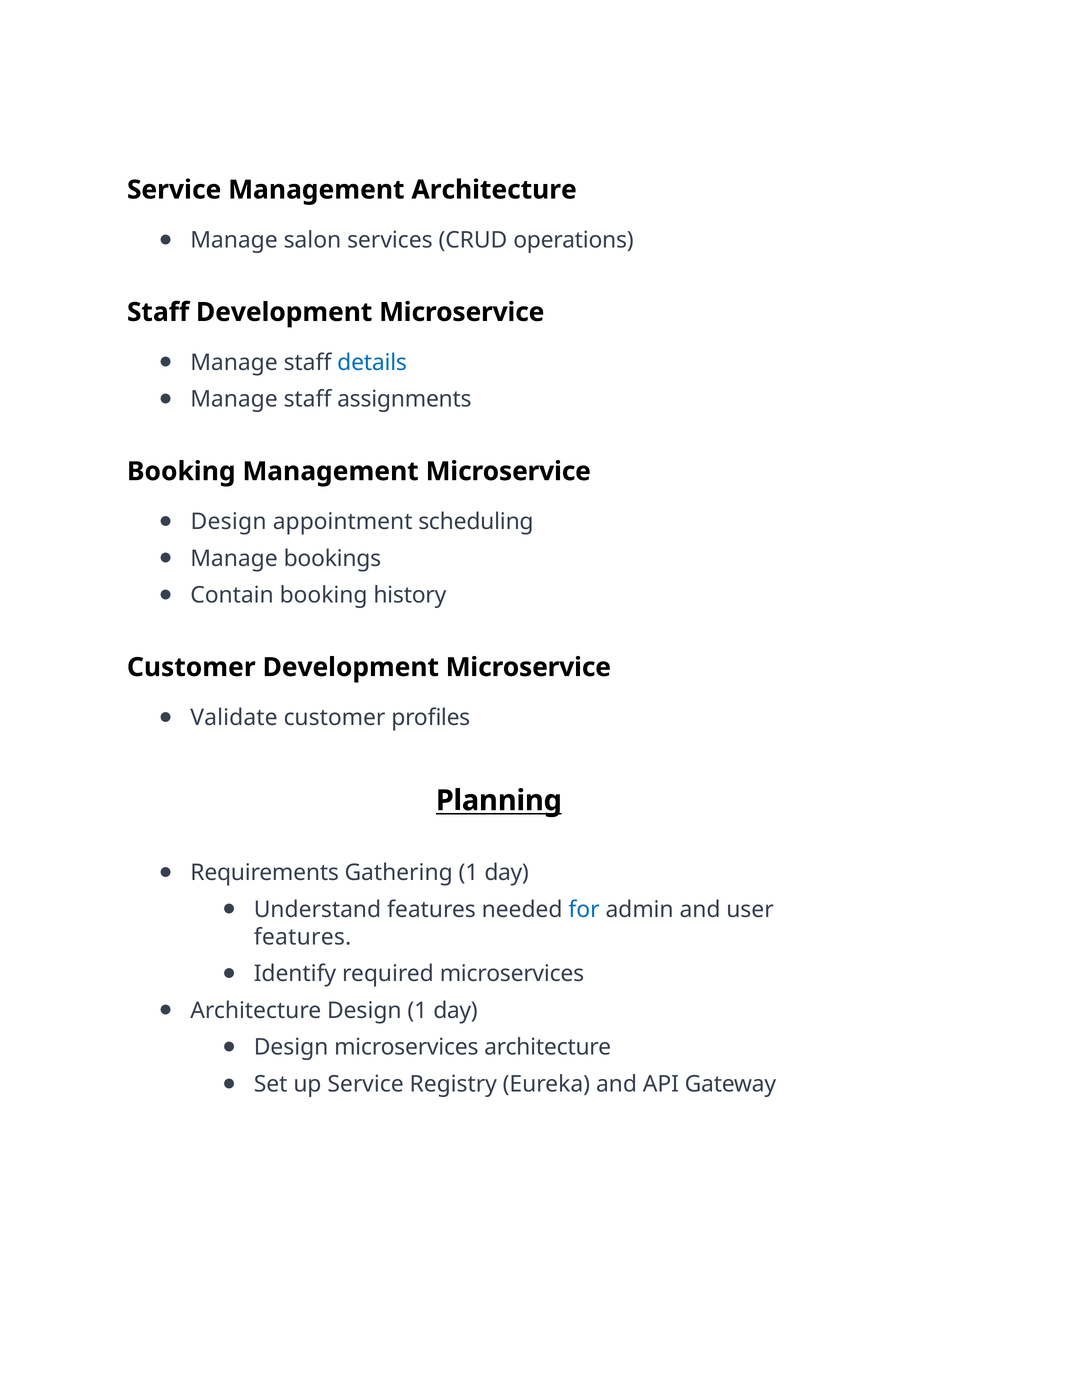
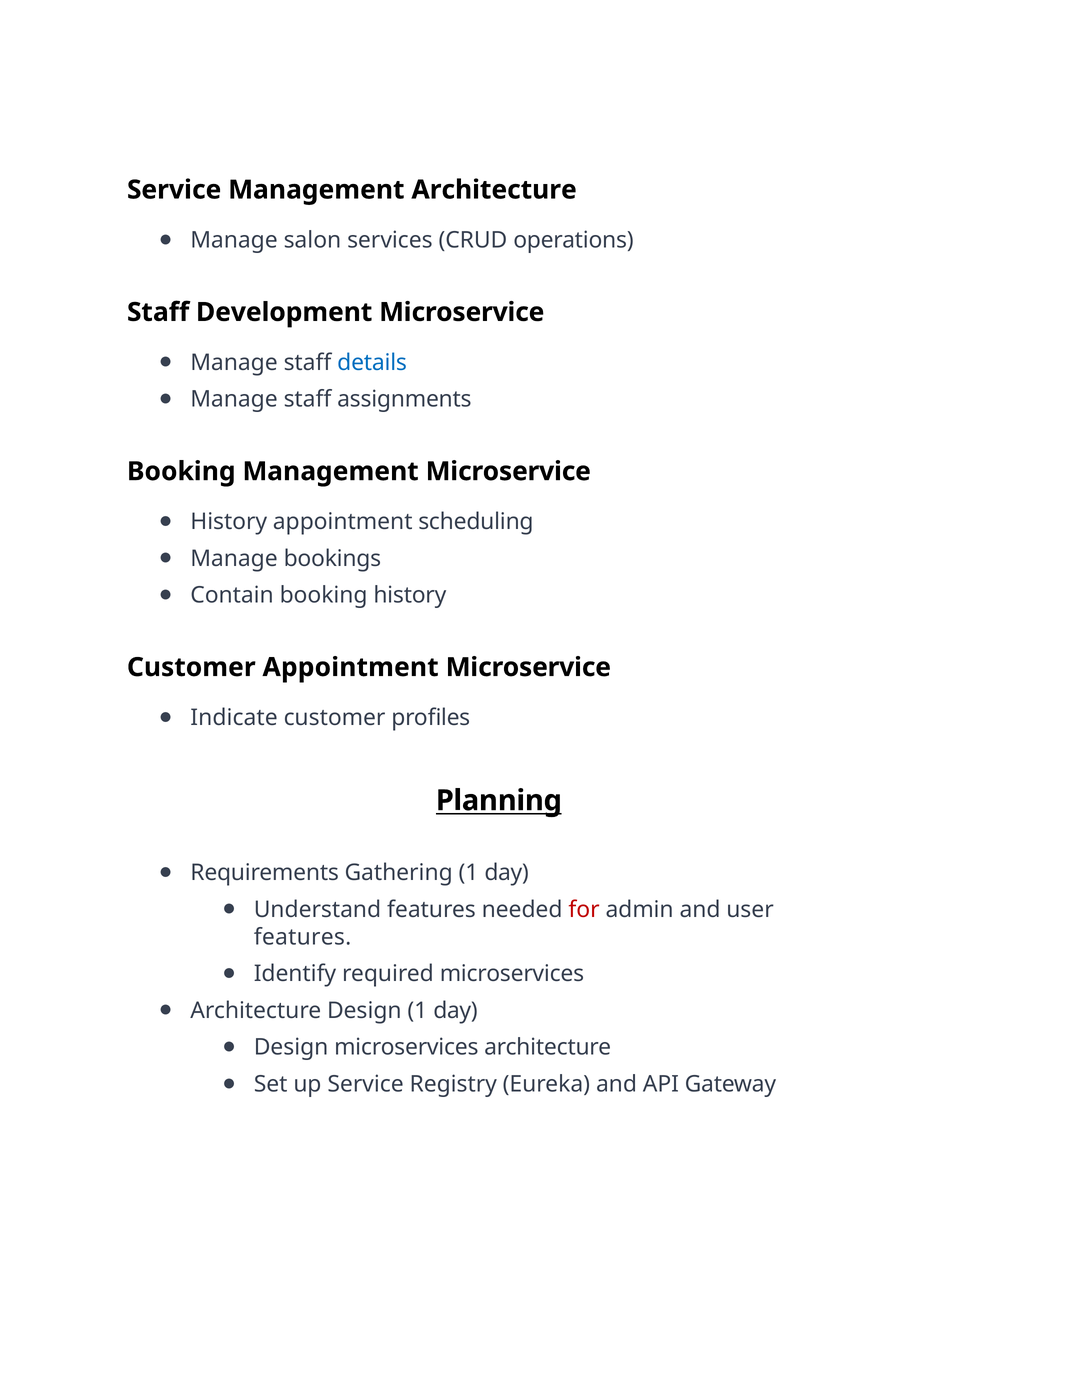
Design at (229, 521): Design -> History
Customer Development: Development -> Appointment
Validate: Validate -> Indicate
for colour: blue -> red
